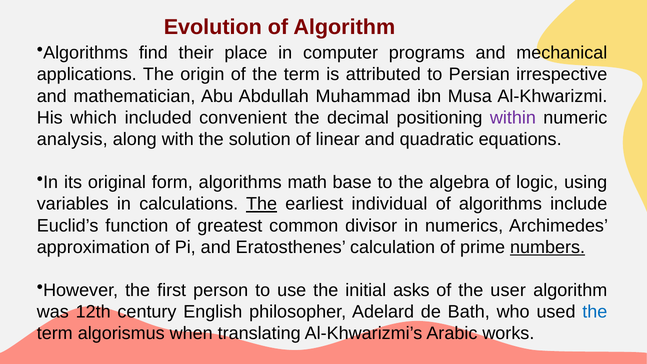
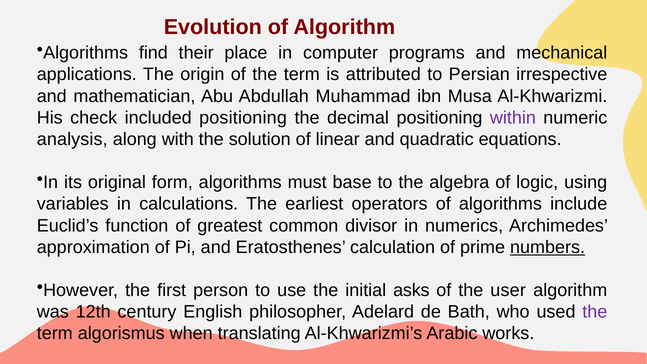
which: which -> check
included convenient: convenient -> positioning
math: math -> must
The at (262, 204) underline: present -> none
individual: individual -> operators
the at (595, 312) colour: blue -> purple
